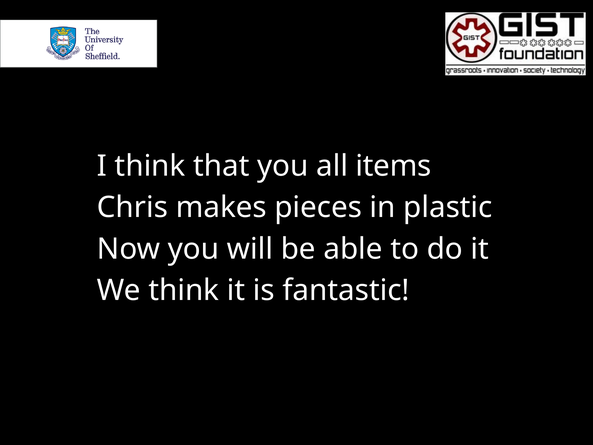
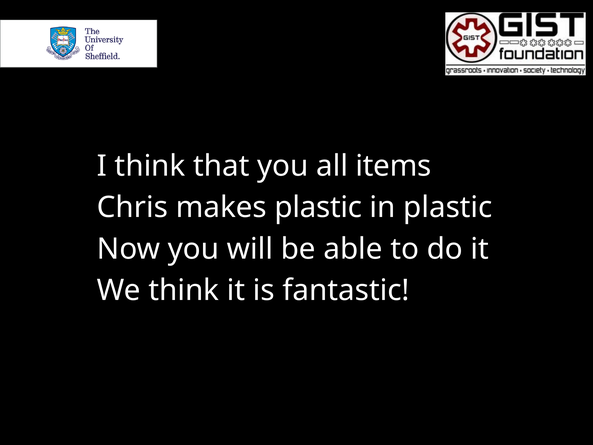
makes pieces: pieces -> plastic
